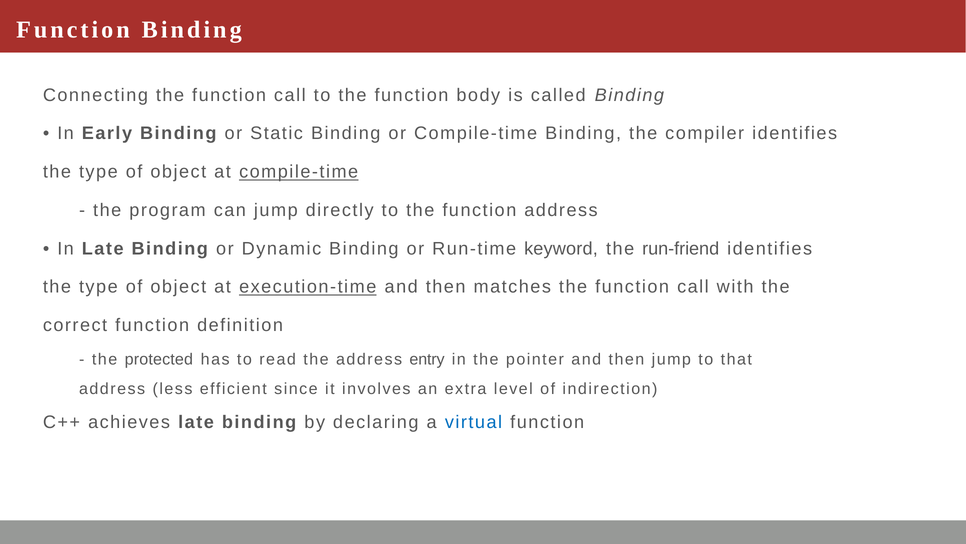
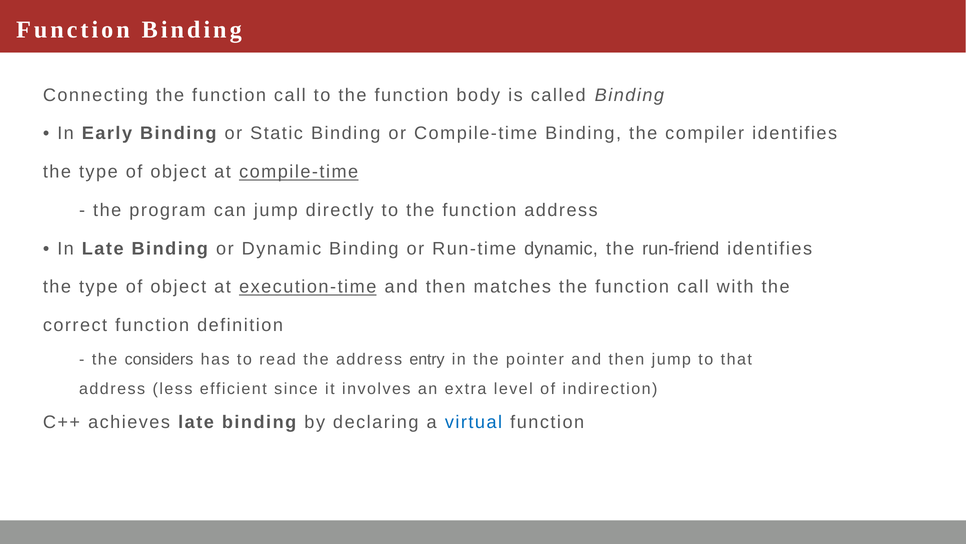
Run-time keyword: keyword -> dynamic
protected: protected -> considers
